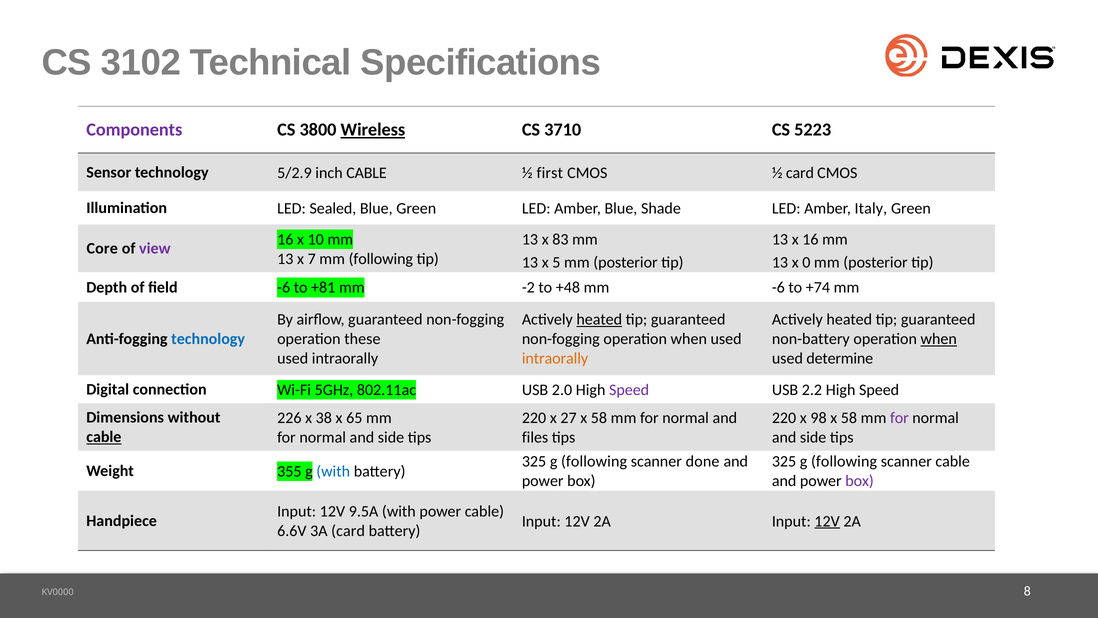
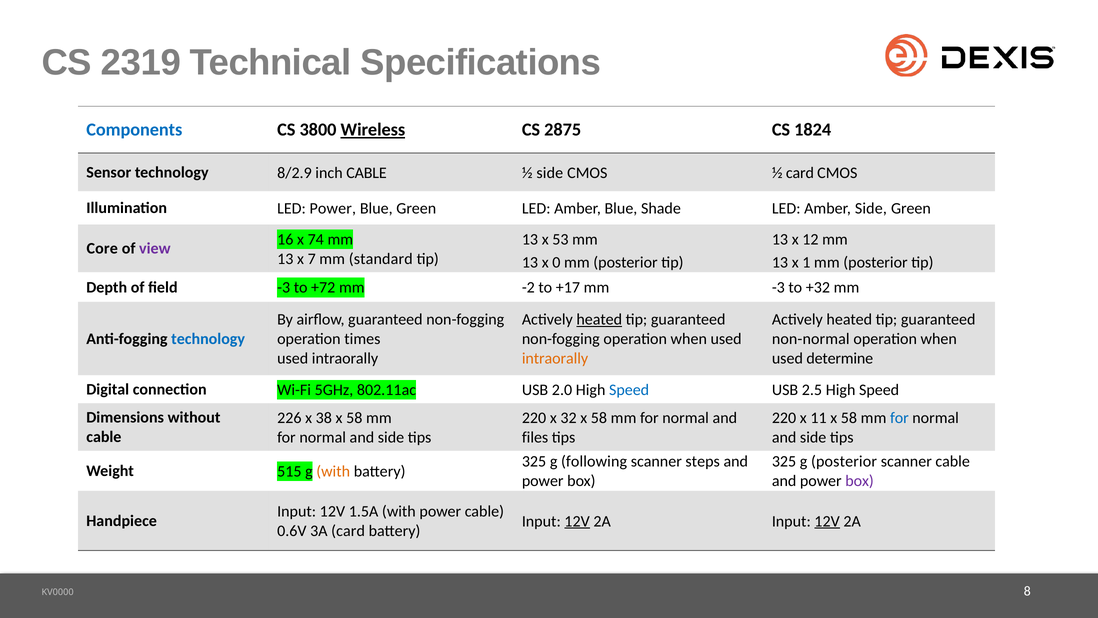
3102: 3102 -> 2319
Components colour: purple -> blue
3710: 3710 -> 2875
5223: 5223 -> 1824
5/2.9: 5/2.9 -> 8/2.9
½ first: first -> side
LED Sealed: Sealed -> Power
Amber Italy: Italy -> Side
10: 10 -> 74
83: 83 -> 53
x 16: 16 -> 12
mm following: following -> standard
5: 5 -> 0
0: 0 -> 1
field -6: -6 -> -3
+81: +81 -> +72
+48: +48 -> +17
mm -6: -6 -> -3
+74: +74 -> +32
these: these -> times
non-battery: non-battery -> non-normal
when at (939, 339) underline: present -> none
Speed at (629, 390) colour: purple -> blue
2.2: 2.2 -> 2.5
38 x 65: 65 -> 58
27: 27 -> 32
98: 98 -> 11
for at (899, 418) colour: purple -> blue
cable at (104, 437) underline: present -> none
done: done -> steps
following at (844, 461): following -> posterior
355: 355 -> 515
with at (333, 471) colour: blue -> orange
9.5A: 9.5A -> 1.5A
12V at (577, 521) underline: none -> present
6.6V: 6.6V -> 0.6V
